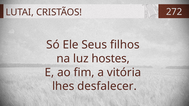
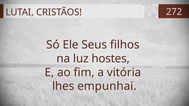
desfalecer: desfalecer -> empunhai
